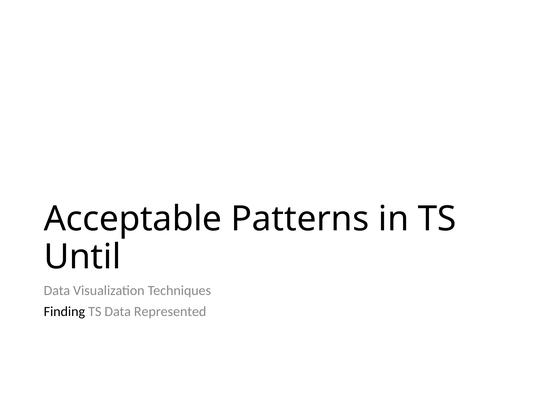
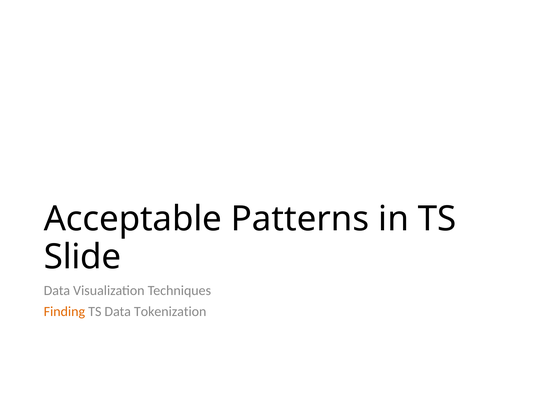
Until: Until -> Slide
Finding colour: black -> orange
Represented: Represented -> Tokenization
